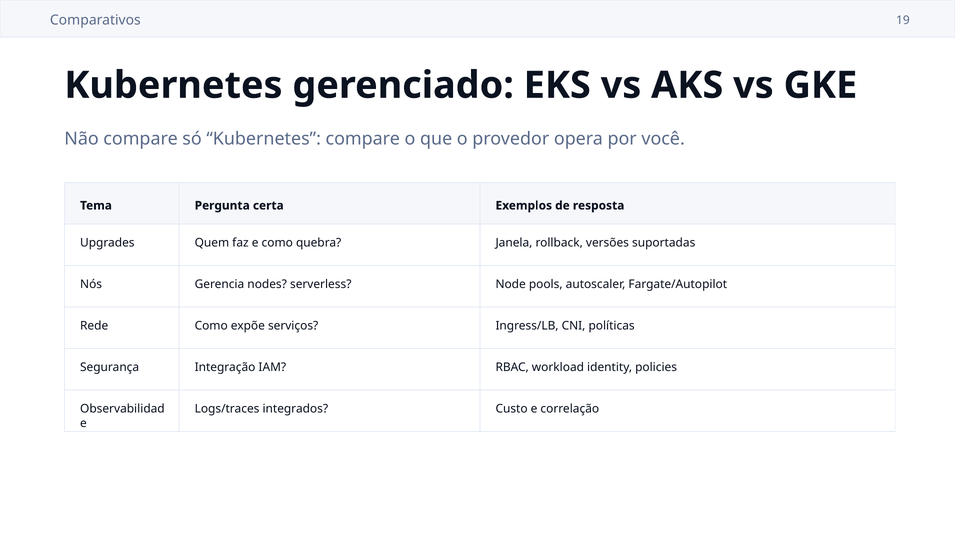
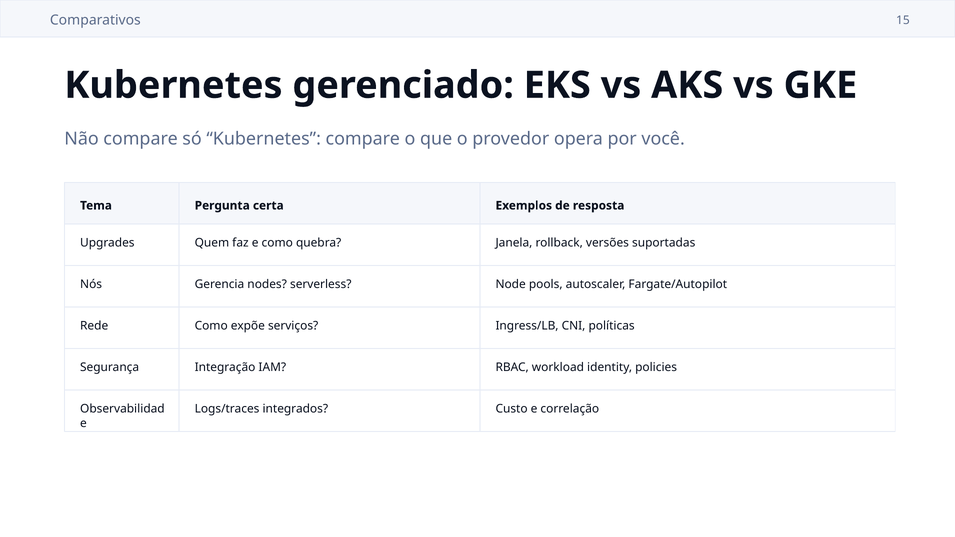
19: 19 -> 15
